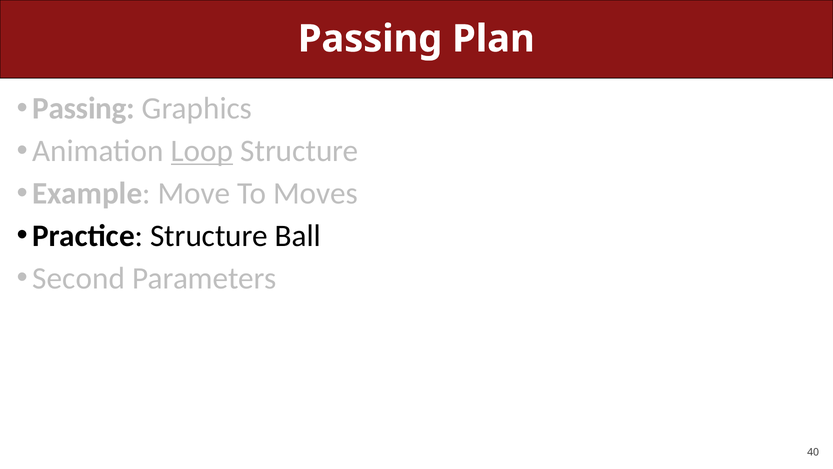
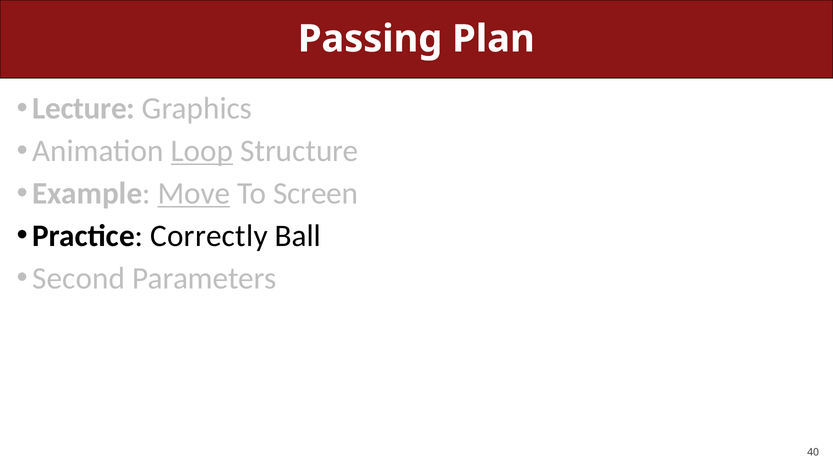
Passing at (84, 108): Passing -> Lecture
Move underline: none -> present
Moves: Moves -> Screen
Practice Structure: Structure -> Correctly
